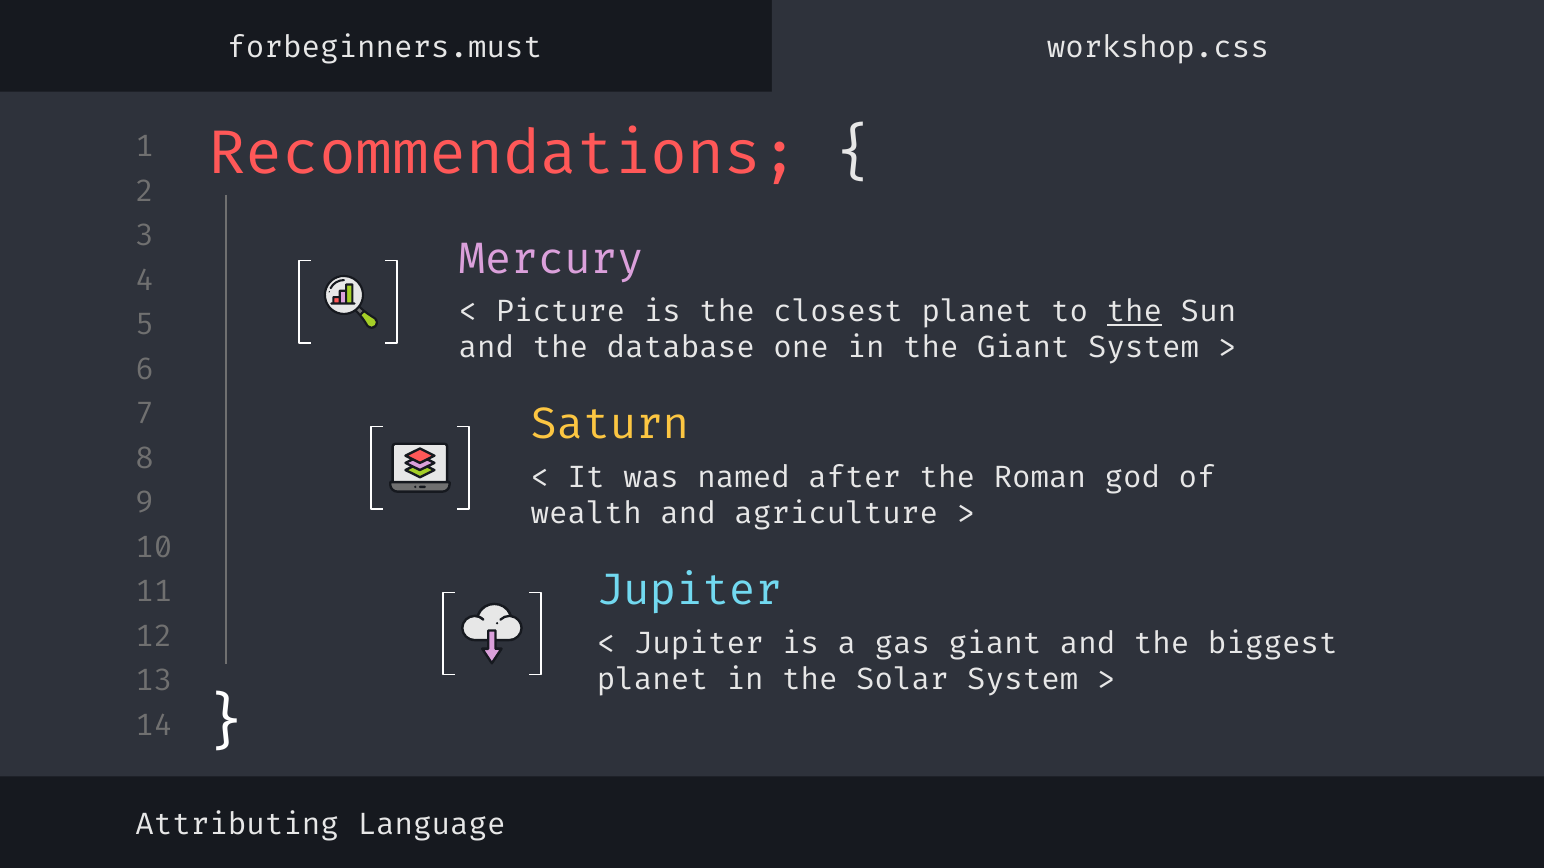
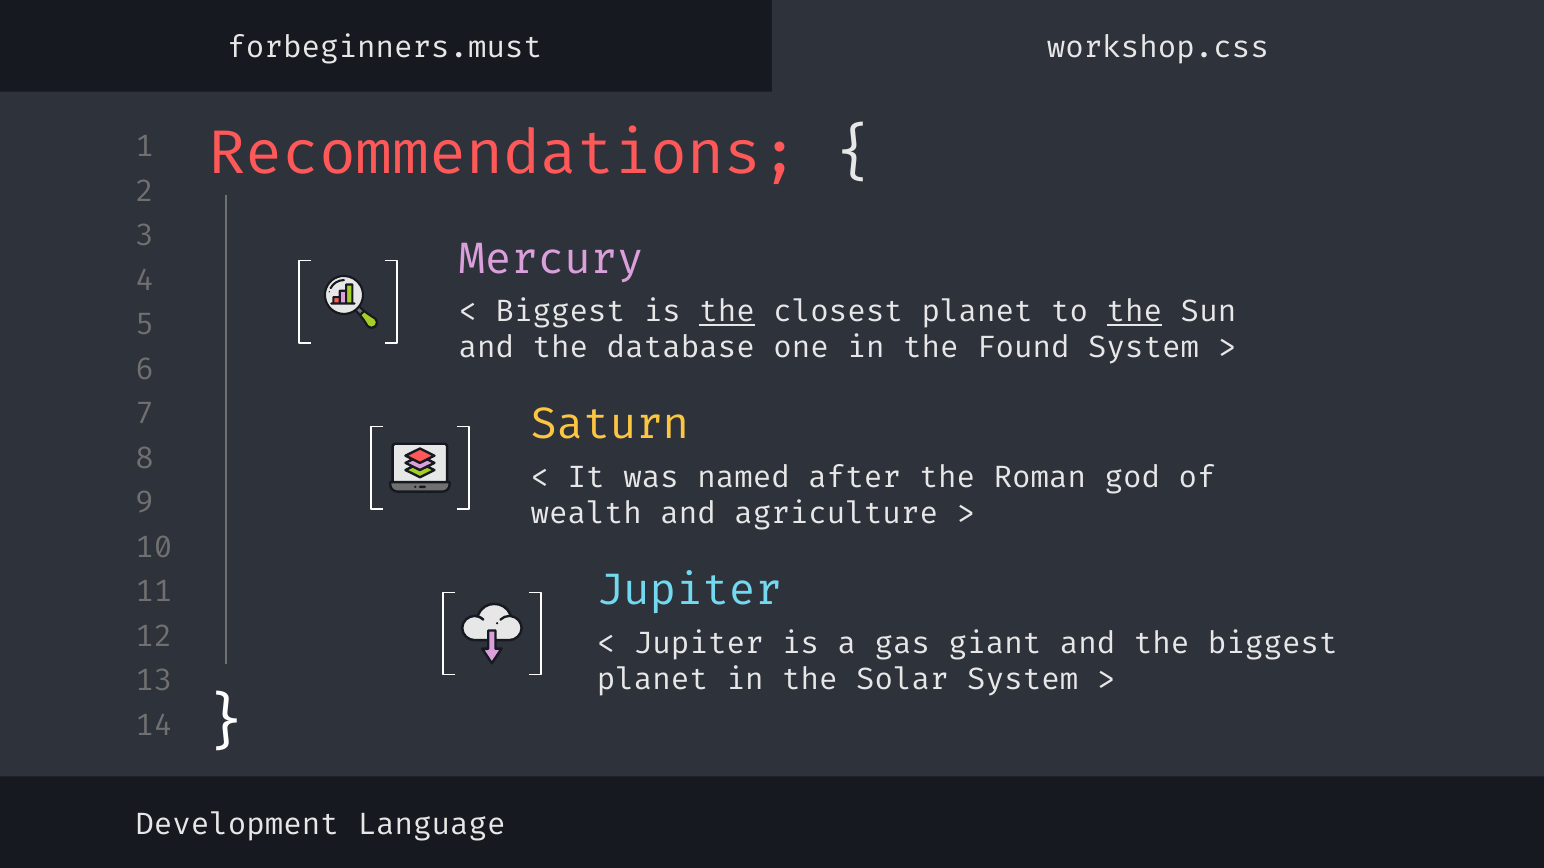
Picture at (560, 312): Picture -> Biggest
the at (727, 312) underline: none -> present
the Giant: Giant -> Found
Attributing: Attributing -> Development
